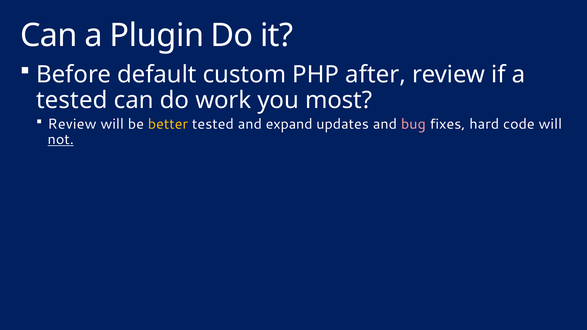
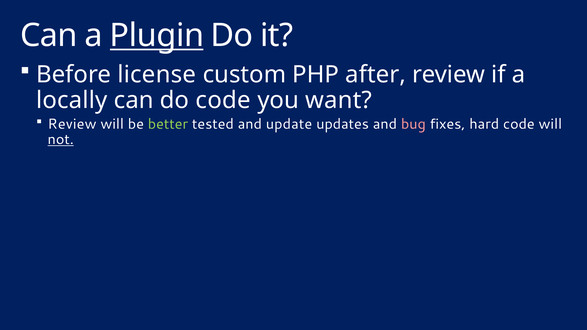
Plugin underline: none -> present
default: default -> license
tested at (72, 100): tested -> locally
do work: work -> code
most: most -> want
better colour: yellow -> light green
expand: expand -> update
